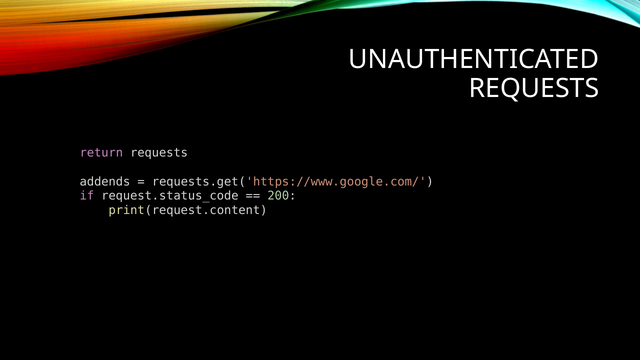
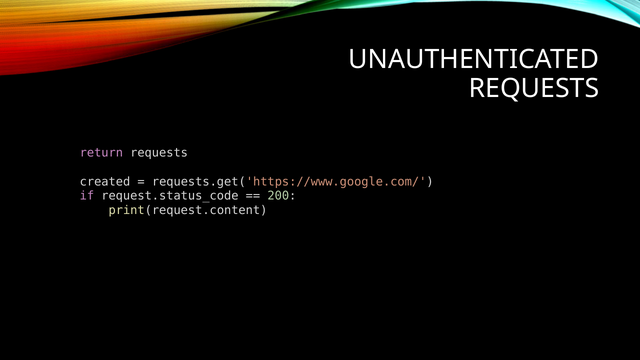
addends: addends -> created
